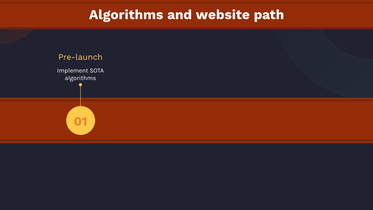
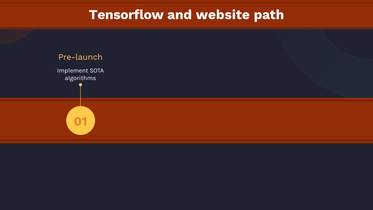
Algorithms at (126, 15): Algorithms -> Tensorflow
